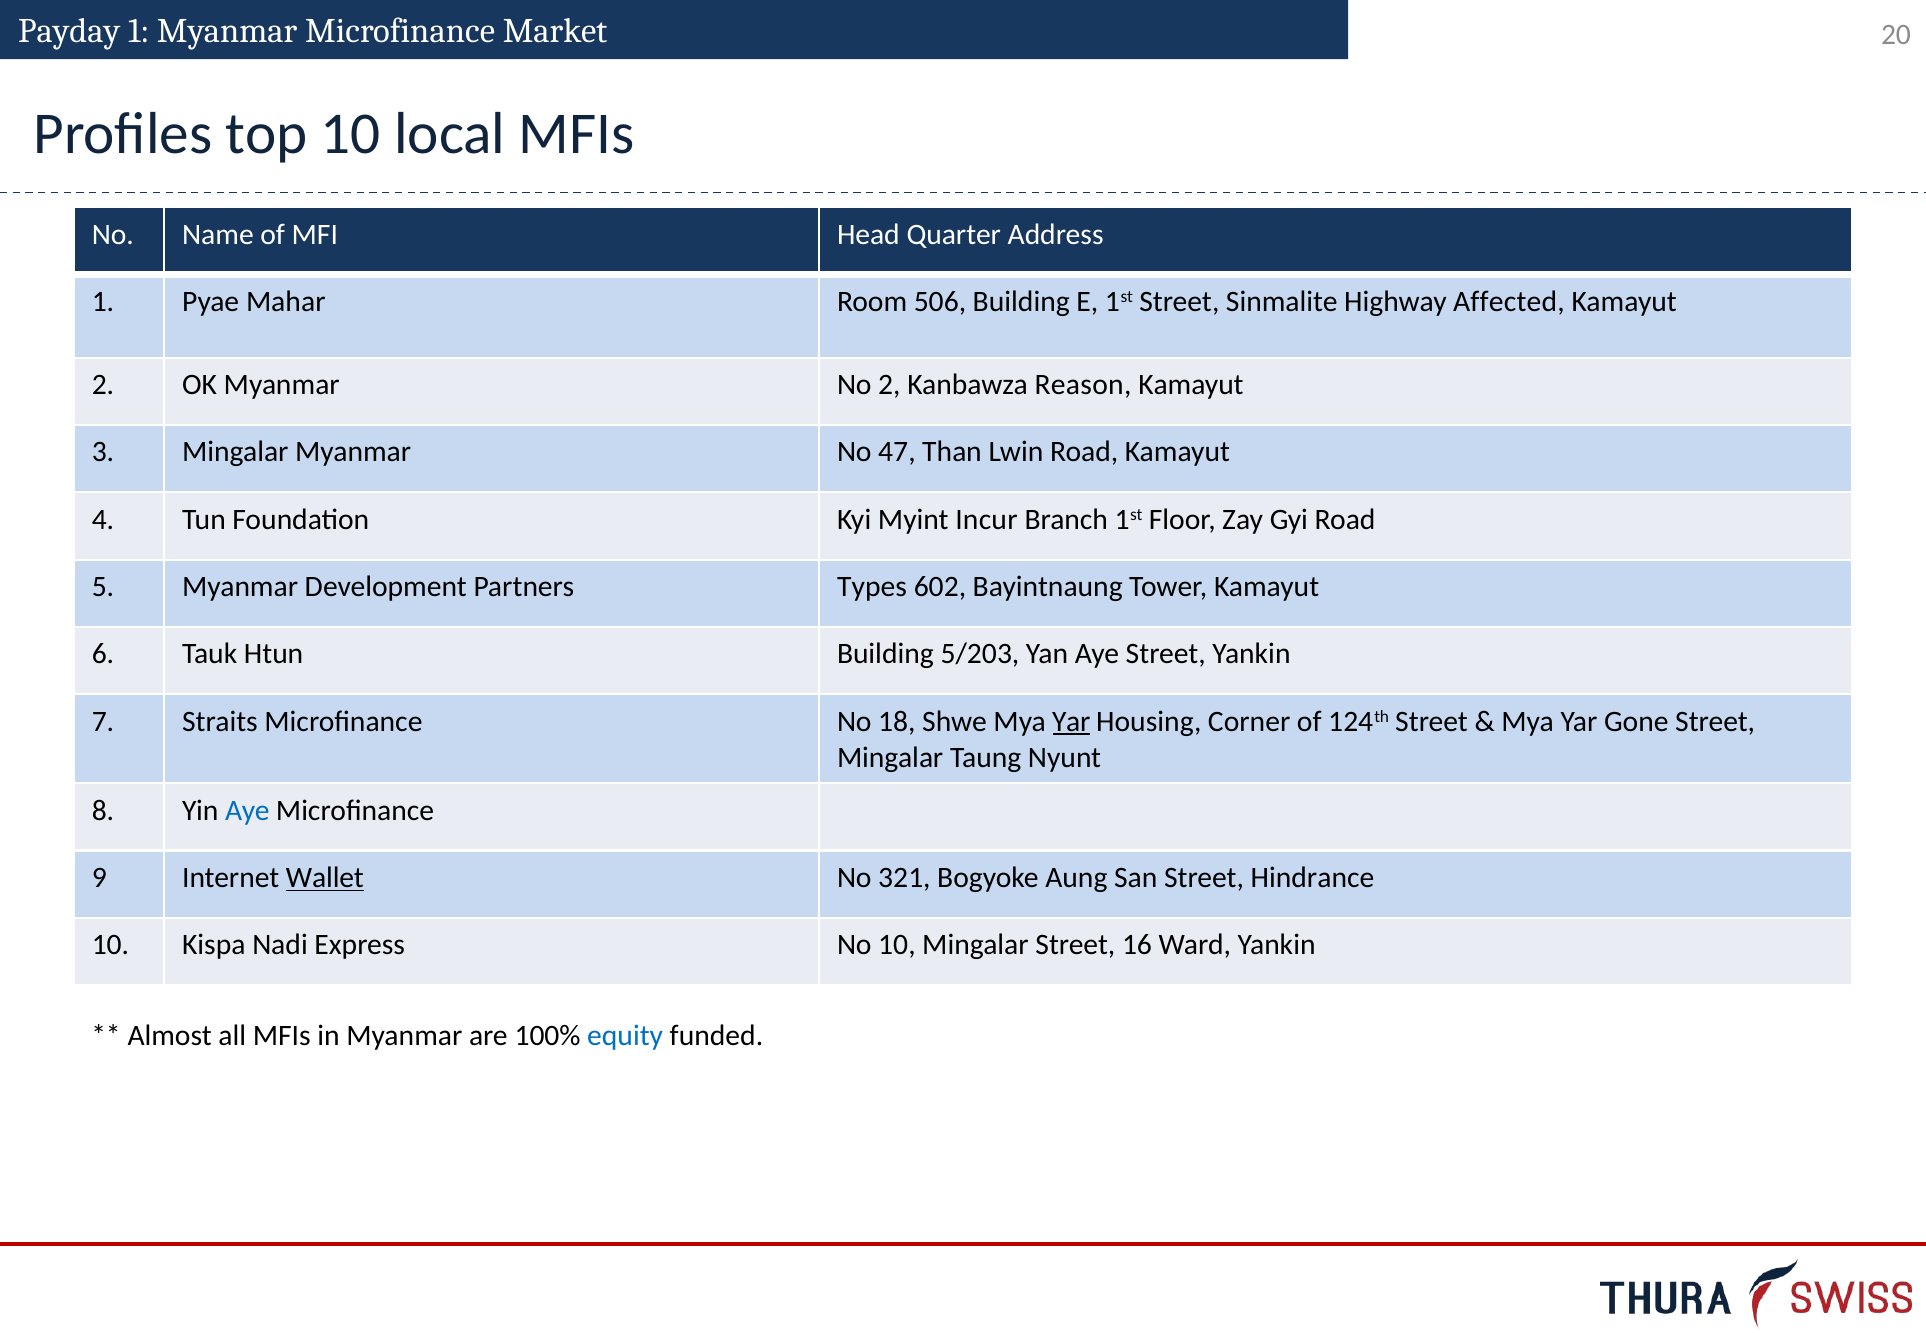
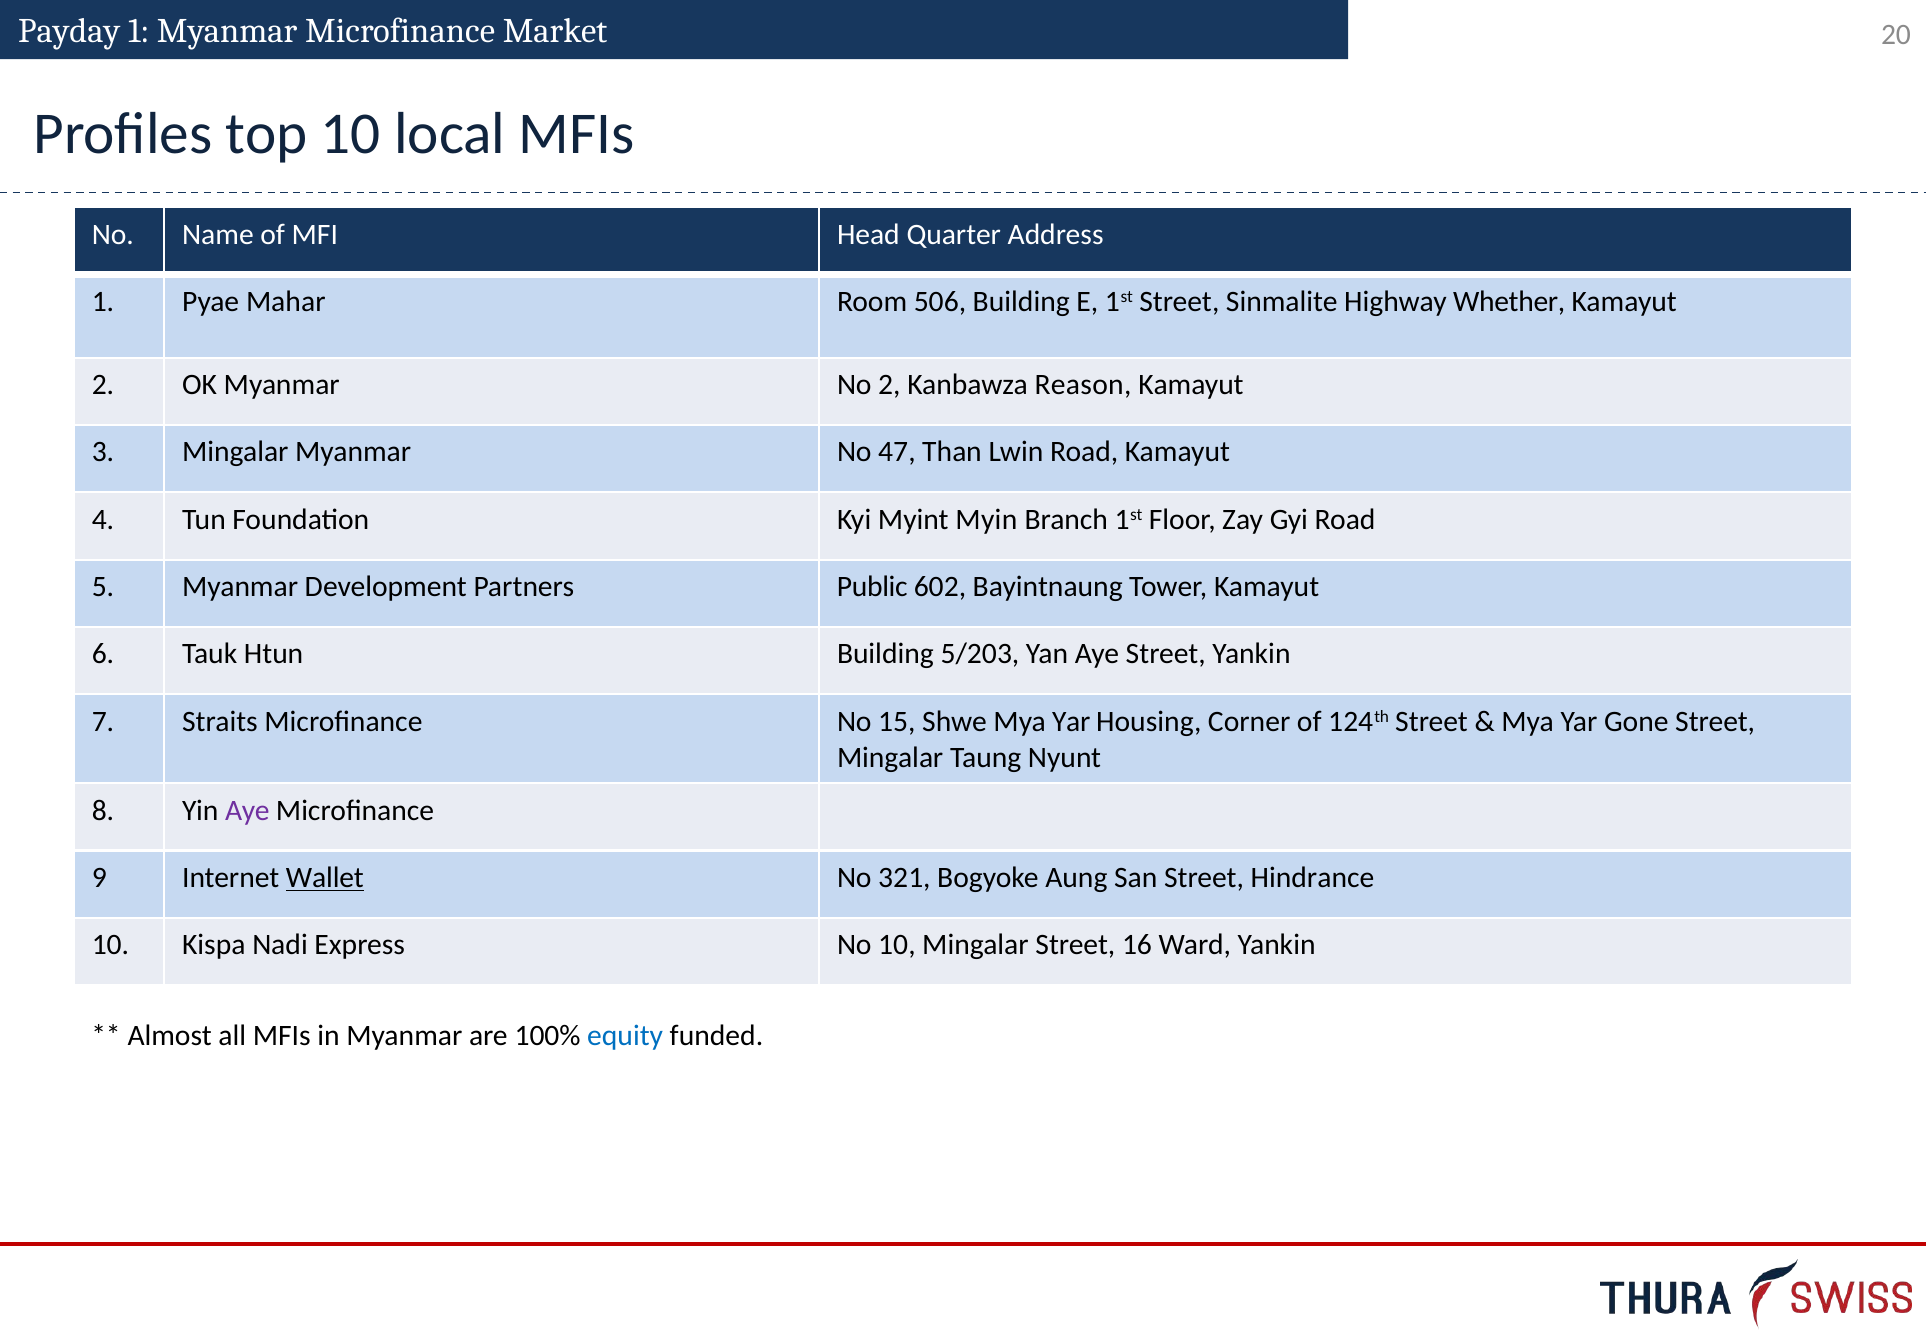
Affected: Affected -> Whether
Incur: Incur -> Myin
Types: Types -> Public
18: 18 -> 15
Yar at (1071, 722) underline: present -> none
Aye at (247, 811) colour: blue -> purple
